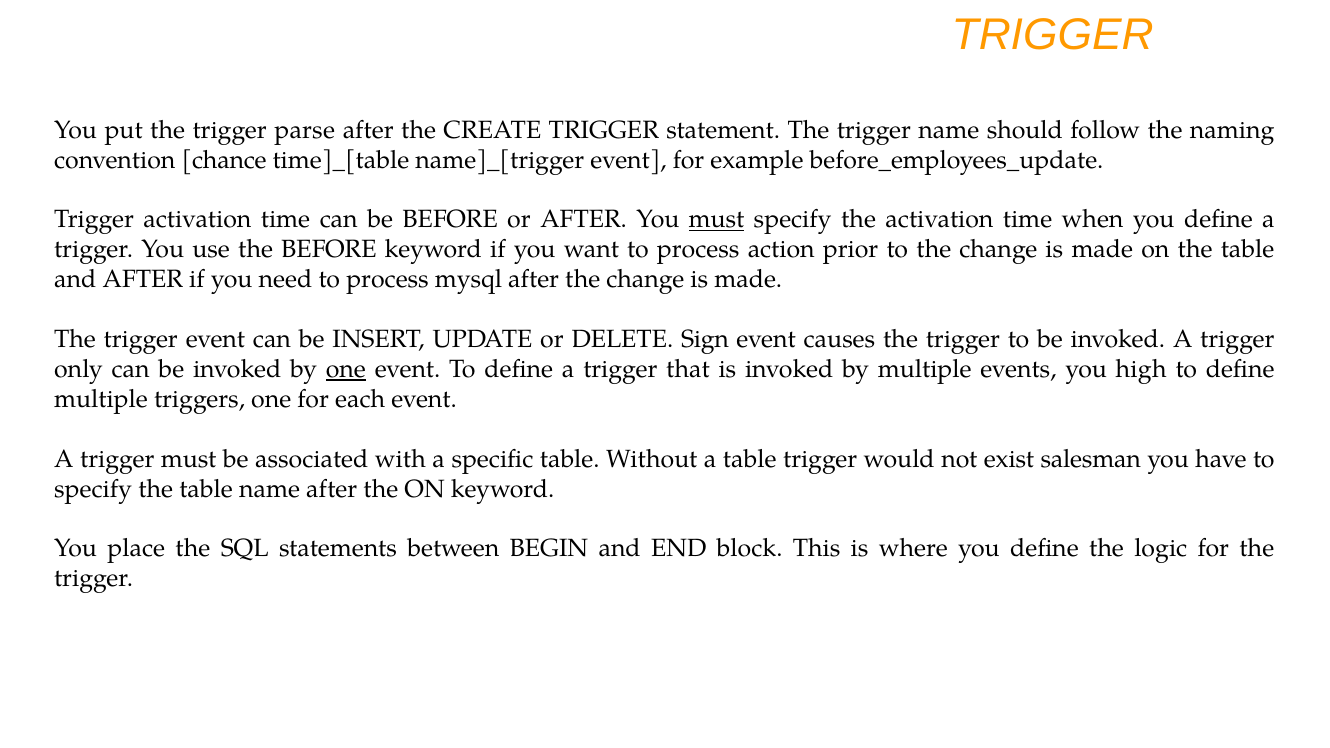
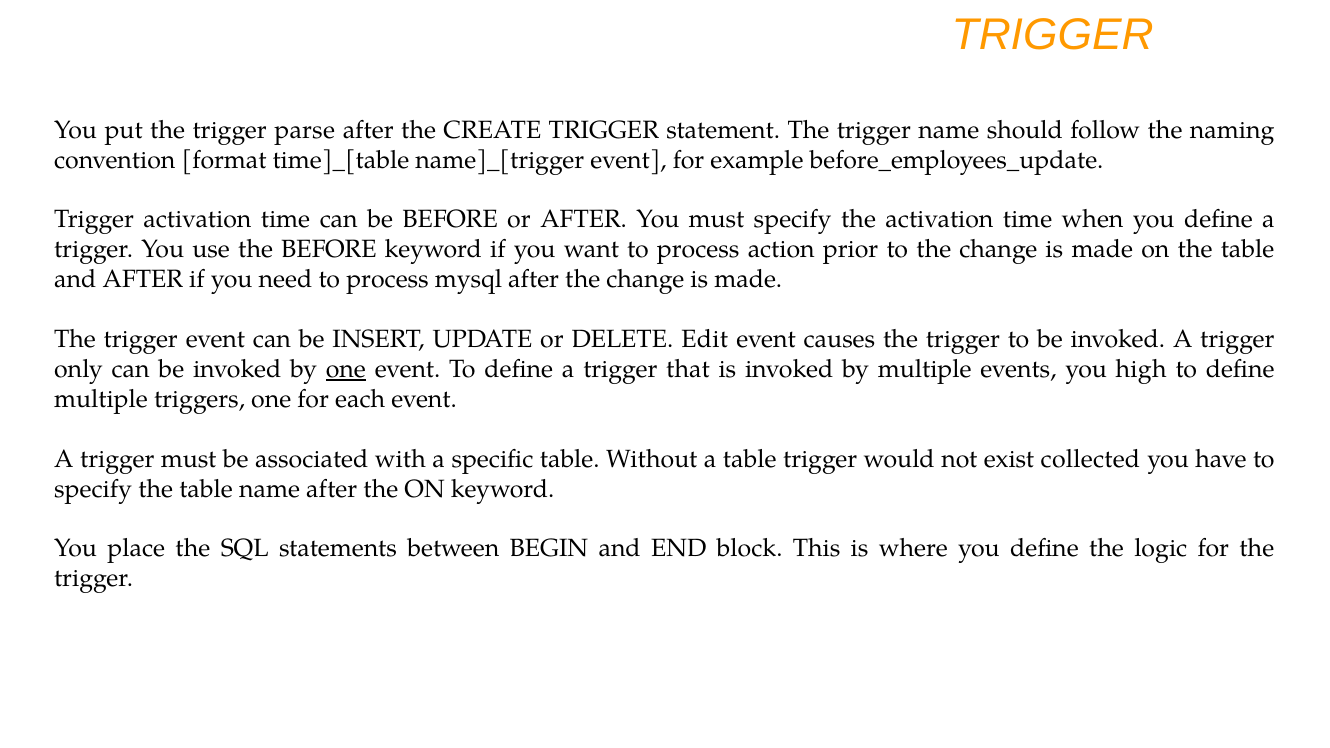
chance: chance -> format
must at (717, 220) underline: present -> none
Sign: Sign -> Edit
salesman: salesman -> collected
